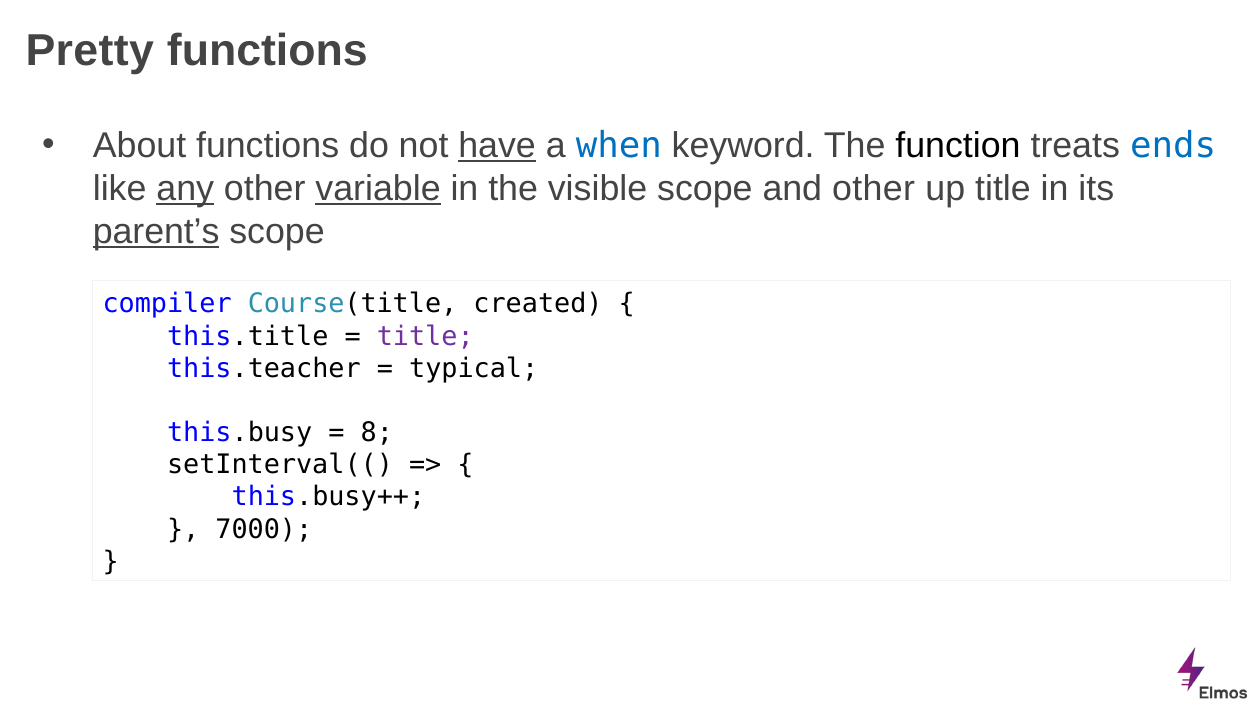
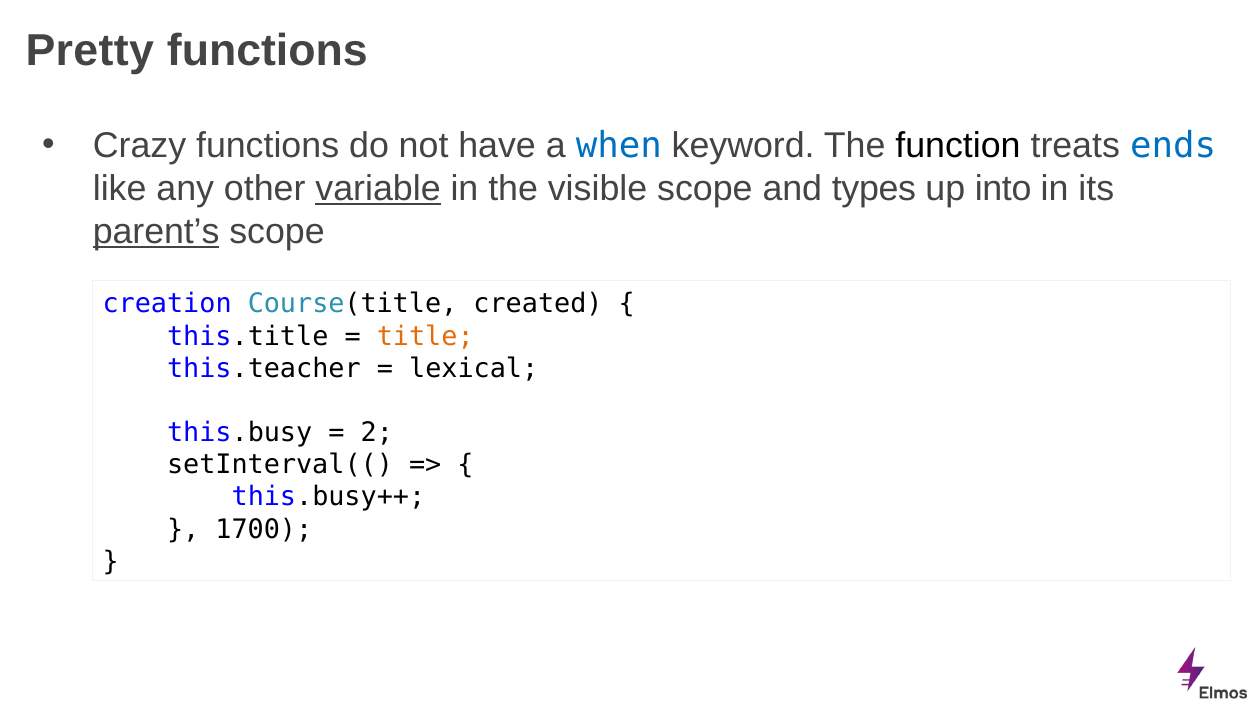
About: About -> Crazy
have underline: present -> none
any underline: present -> none
and other: other -> types
up title: title -> into
compiler: compiler -> creation
title at (425, 336) colour: purple -> orange
typical: typical -> lexical
8: 8 -> 2
7000: 7000 -> 1700
